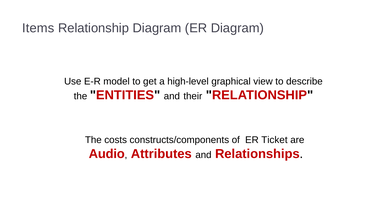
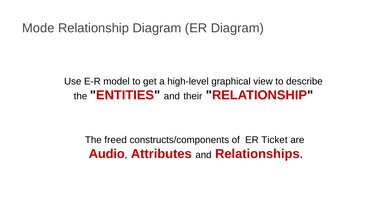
Items: Items -> Mode
costs: costs -> freed
